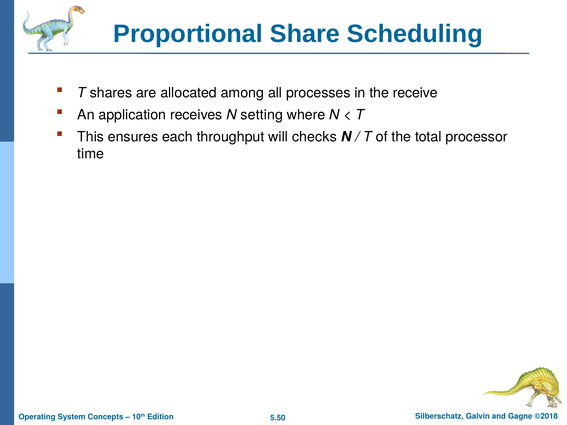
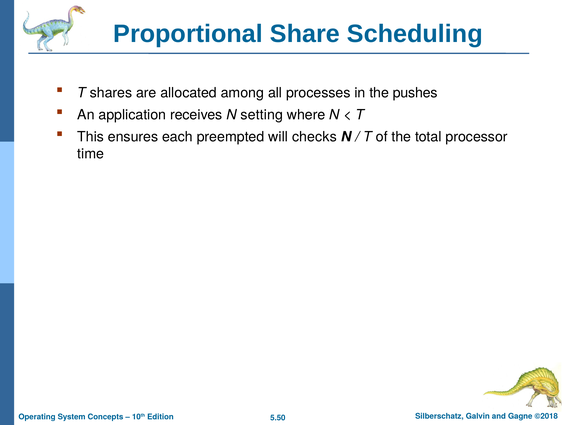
receive: receive -> pushes
throughput: throughput -> preempted
